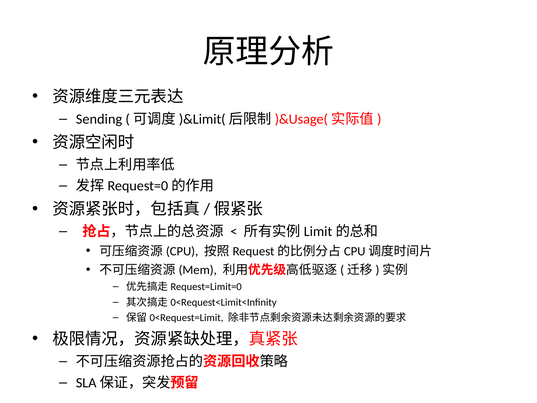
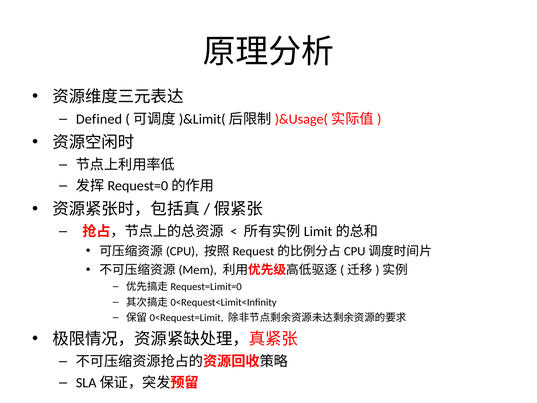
Sending: Sending -> Defined
